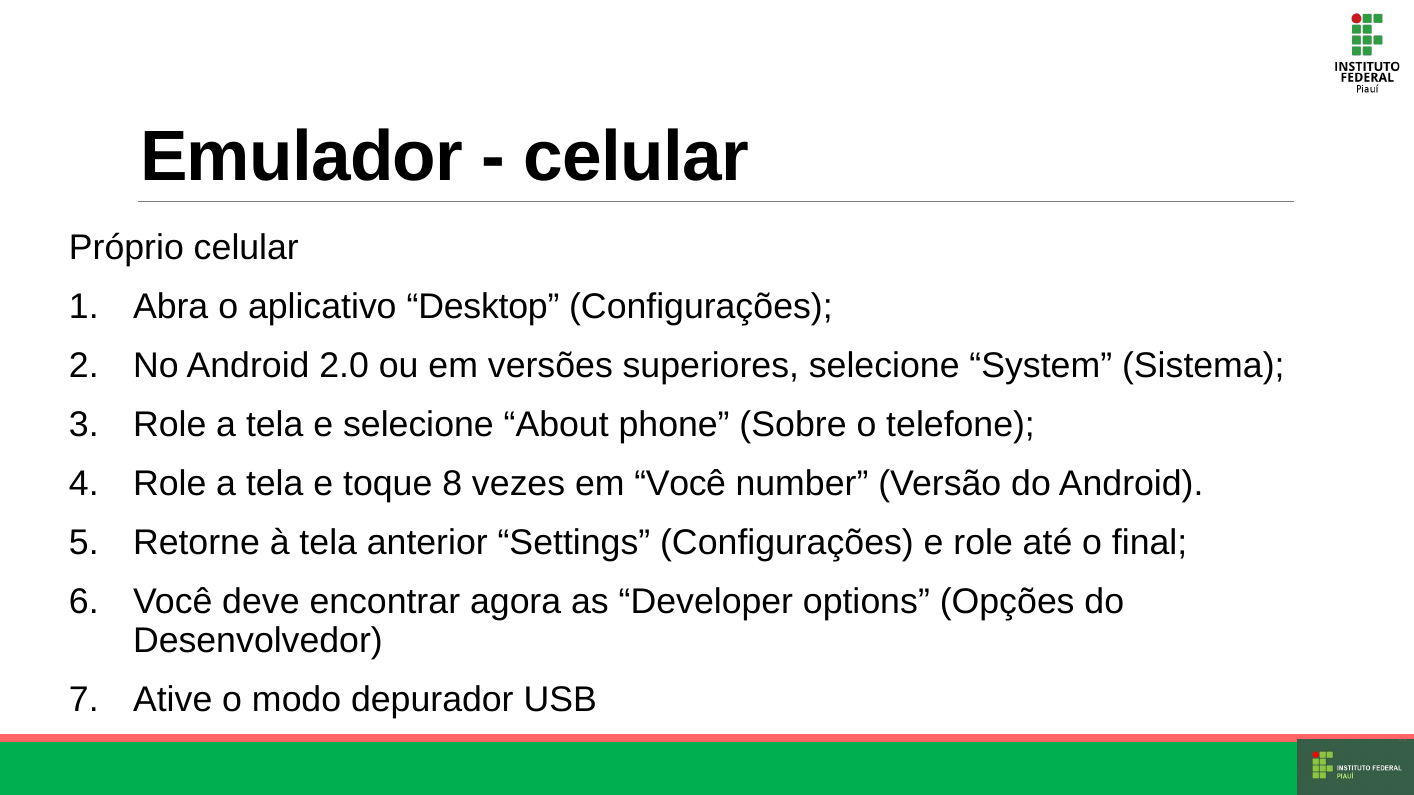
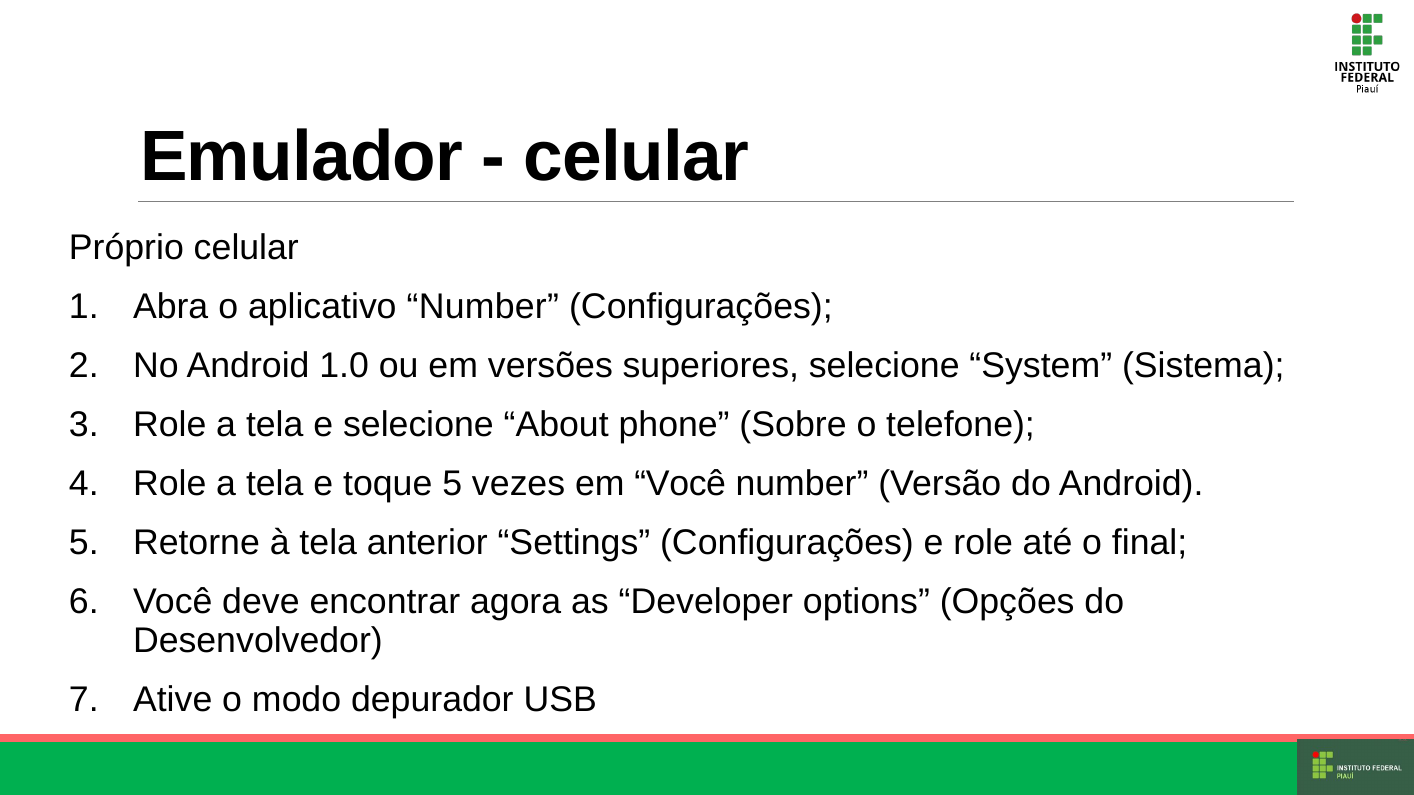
aplicativo Desktop: Desktop -> Number
2.0: 2.0 -> 1.0
toque 8: 8 -> 5
